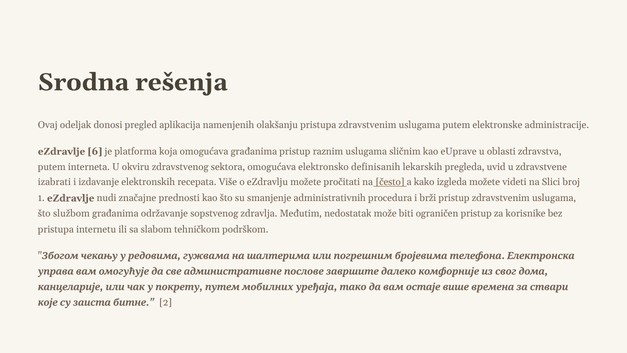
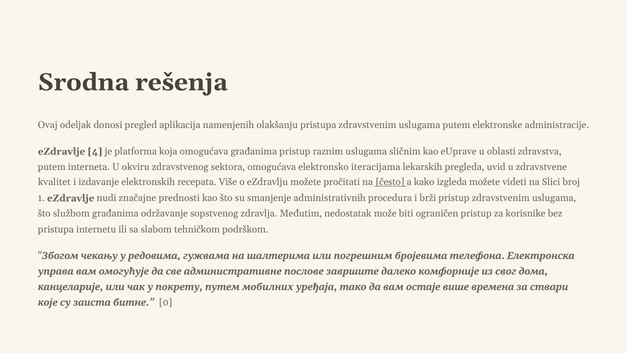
6: 6 -> 4
definisanih: definisanih -> iteracijama
izabrati: izabrati -> kvalitet
2: 2 -> 0
